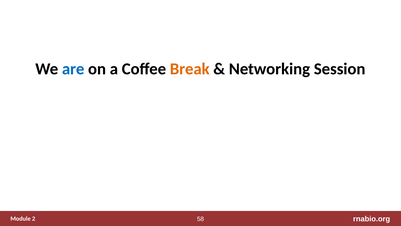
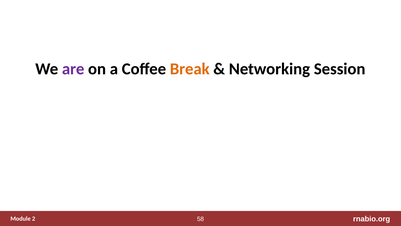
are colour: blue -> purple
